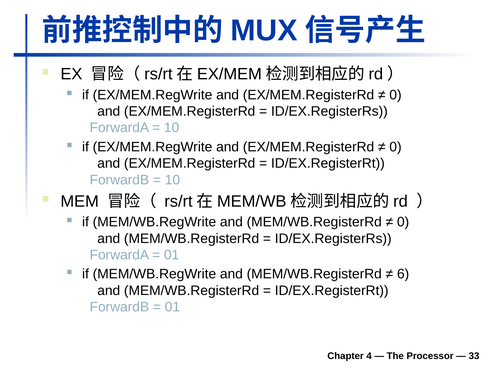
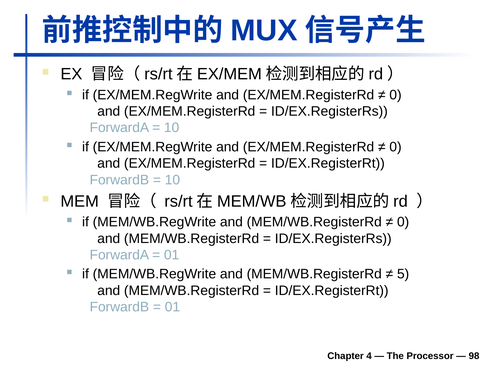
6: 6 -> 5
33: 33 -> 98
